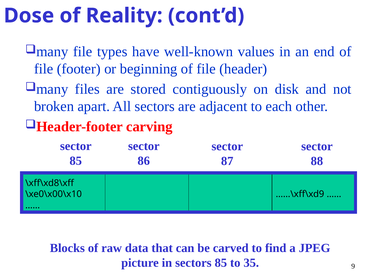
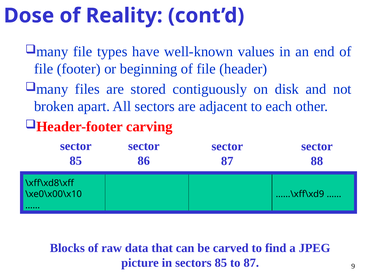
to 35: 35 -> 87
